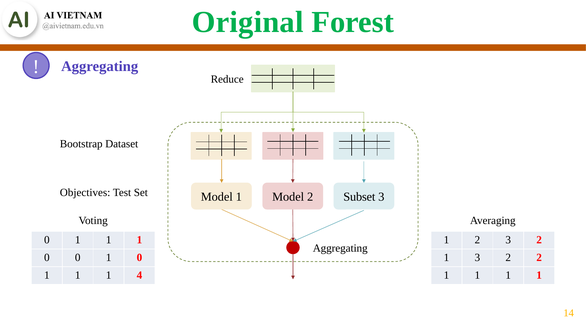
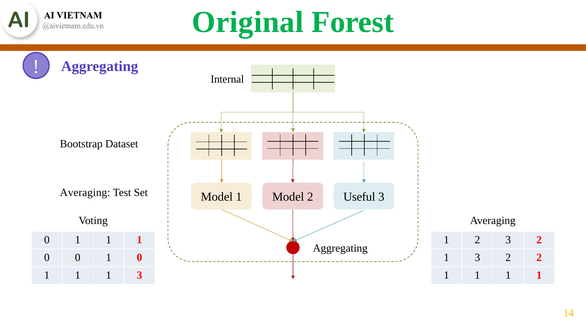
Reduce: Reduce -> Internal
Objectives at (85, 192): Objectives -> Averaging
Subset: Subset -> Useful
1 1 4: 4 -> 3
